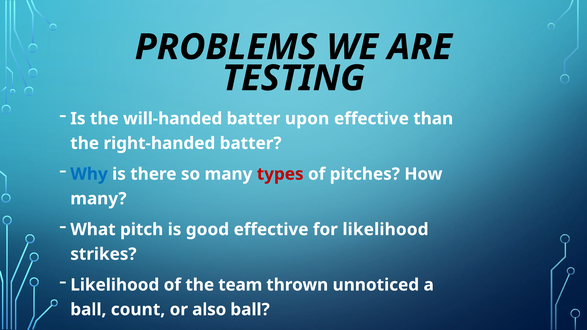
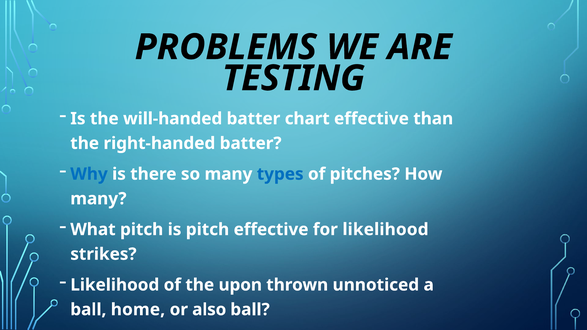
upon: upon -> chart
types colour: red -> blue
is good: good -> pitch
team: team -> upon
count: count -> home
